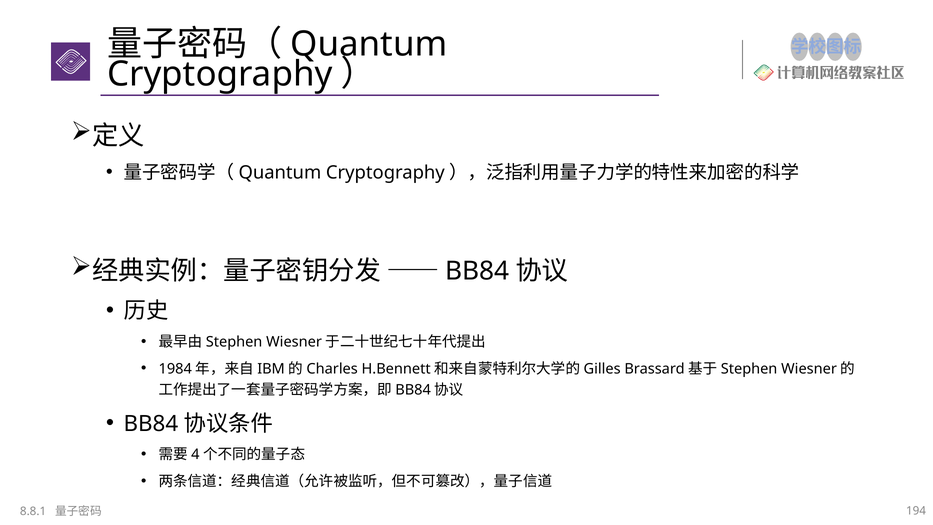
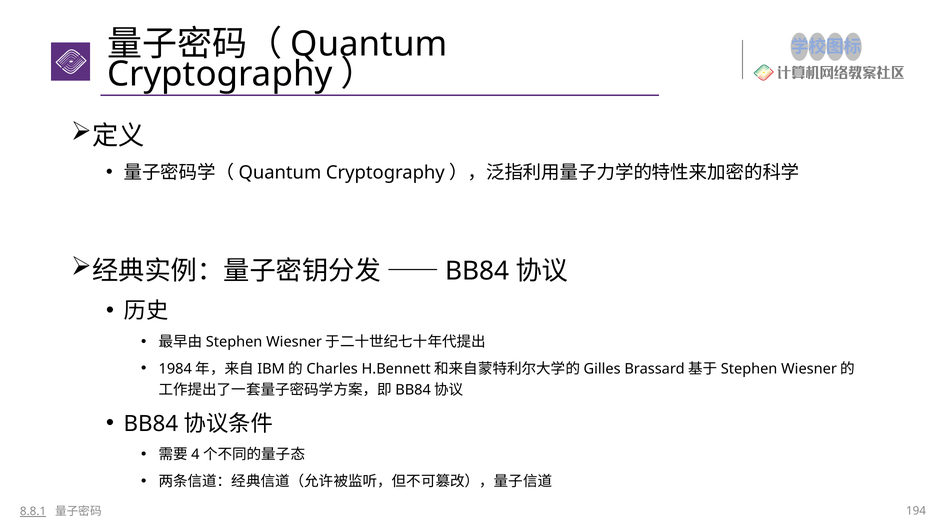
8.8.1 underline: none -> present
